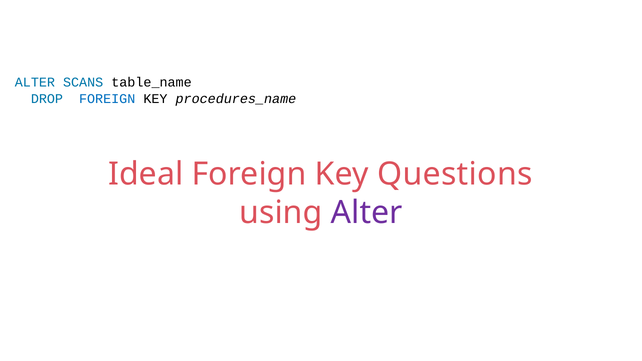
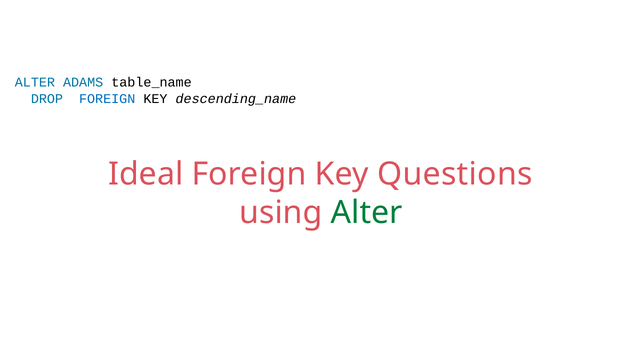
SCANS: SCANS -> ADAMS
procedures_name: procedures_name -> descending_name
Alter at (367, 213) colour: purple -> green
